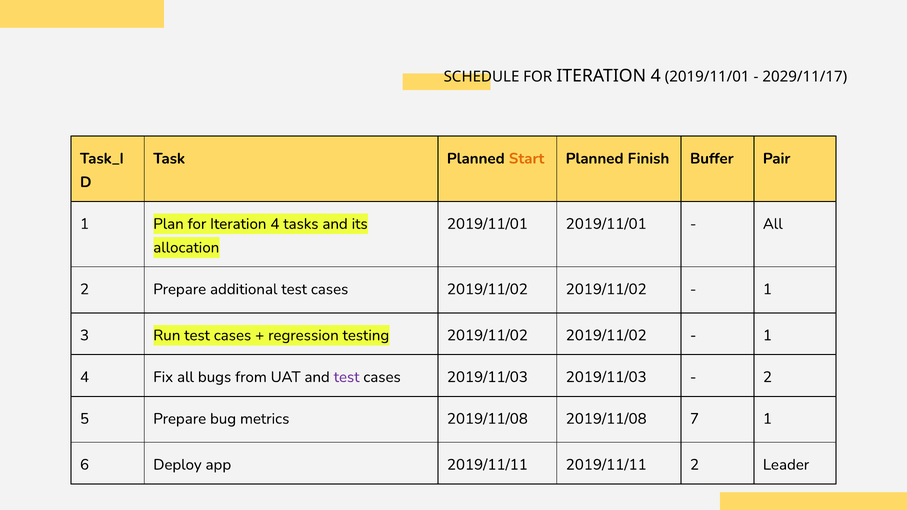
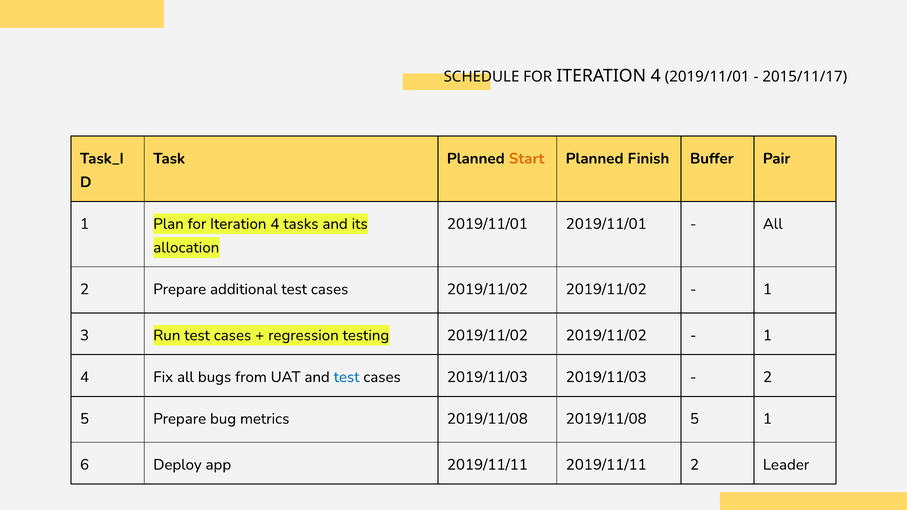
2029/11/17: 2029/11/17 -> 2015/11/17
test at (347, 377) colour: purple -> blue
2019/11/08 7: 7 -> 5
